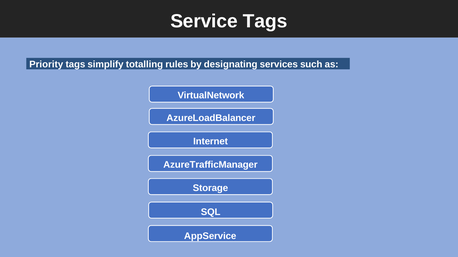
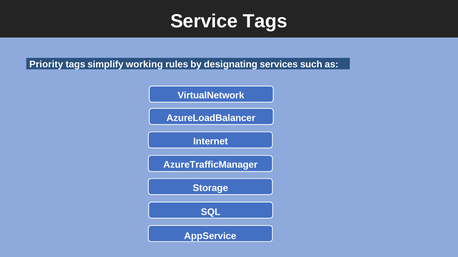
totalling: totalling -> working
